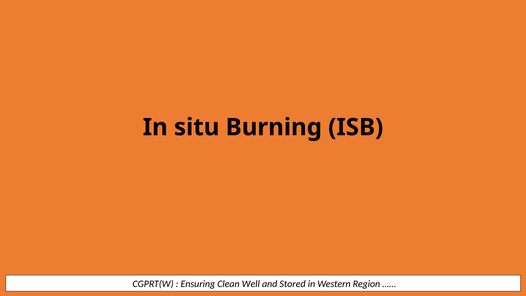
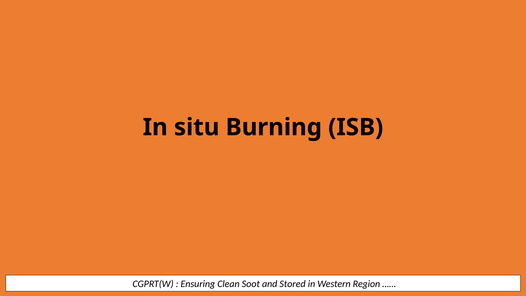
Well: Well -> Soot
